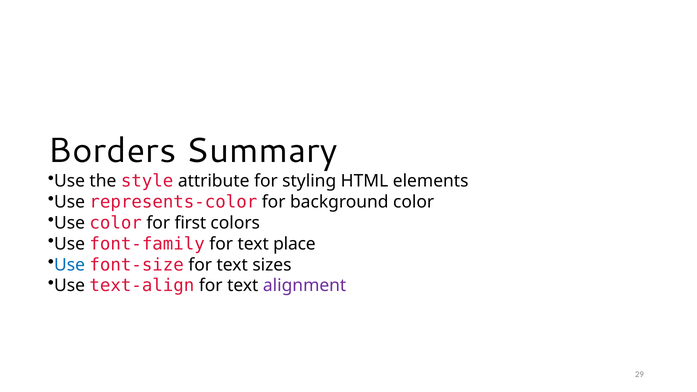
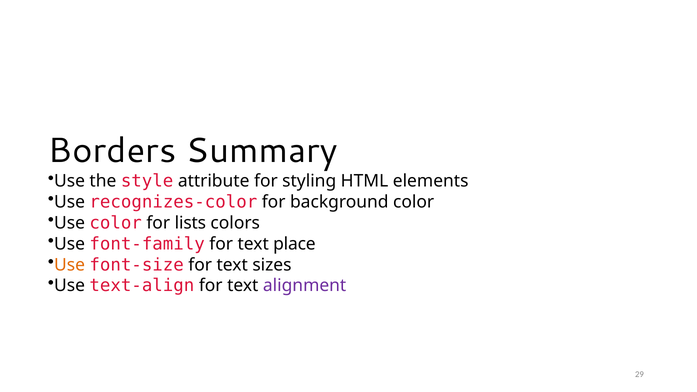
represents-color: represents-color -> recognizes-color
first: first -> lists
Use at (70, 265) colour: blue -> orange
